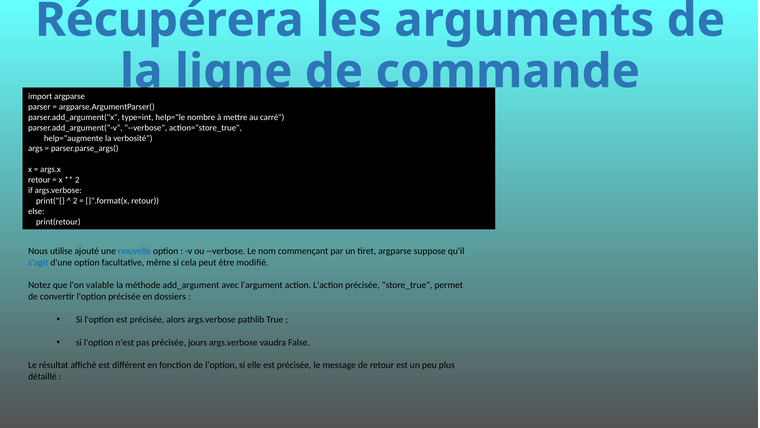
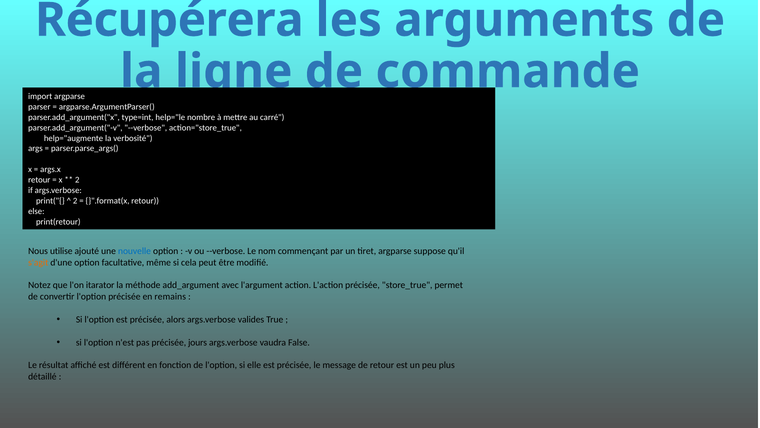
s'agit colour: blue -> orange
valable: valable -> itarator
dossiers: dossiers -> remains
pathlib: pathlib -> valides
